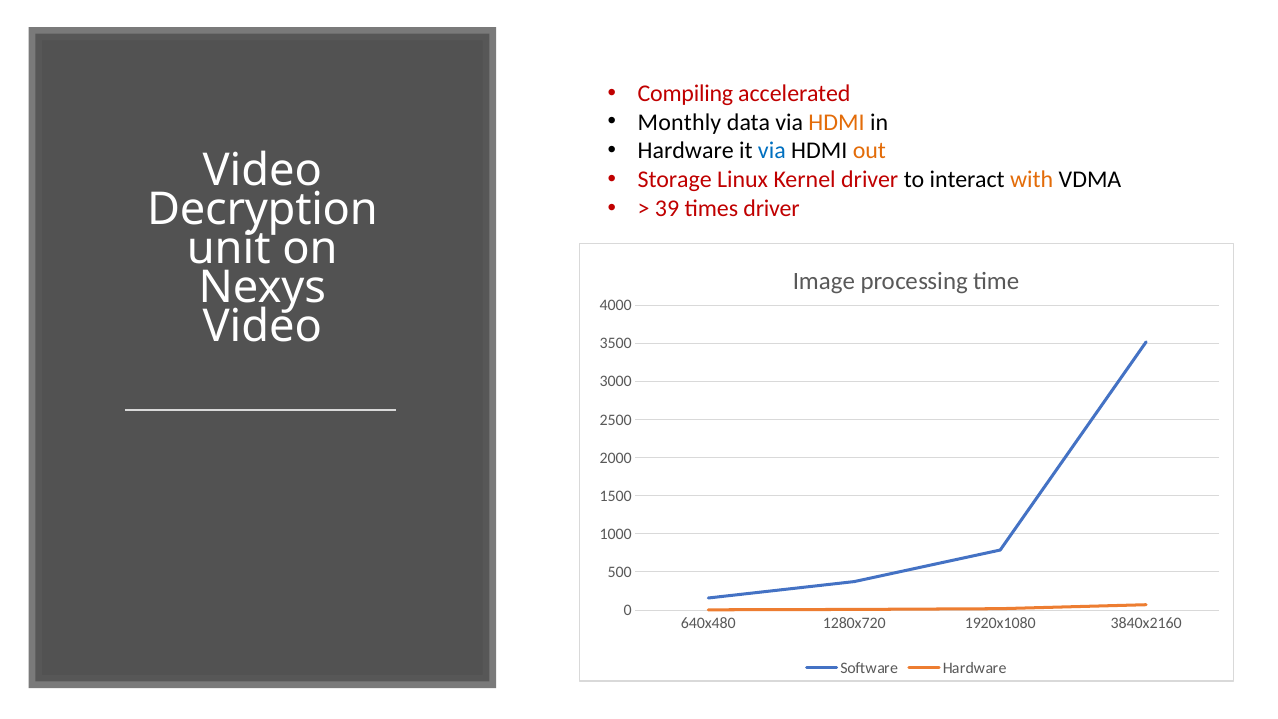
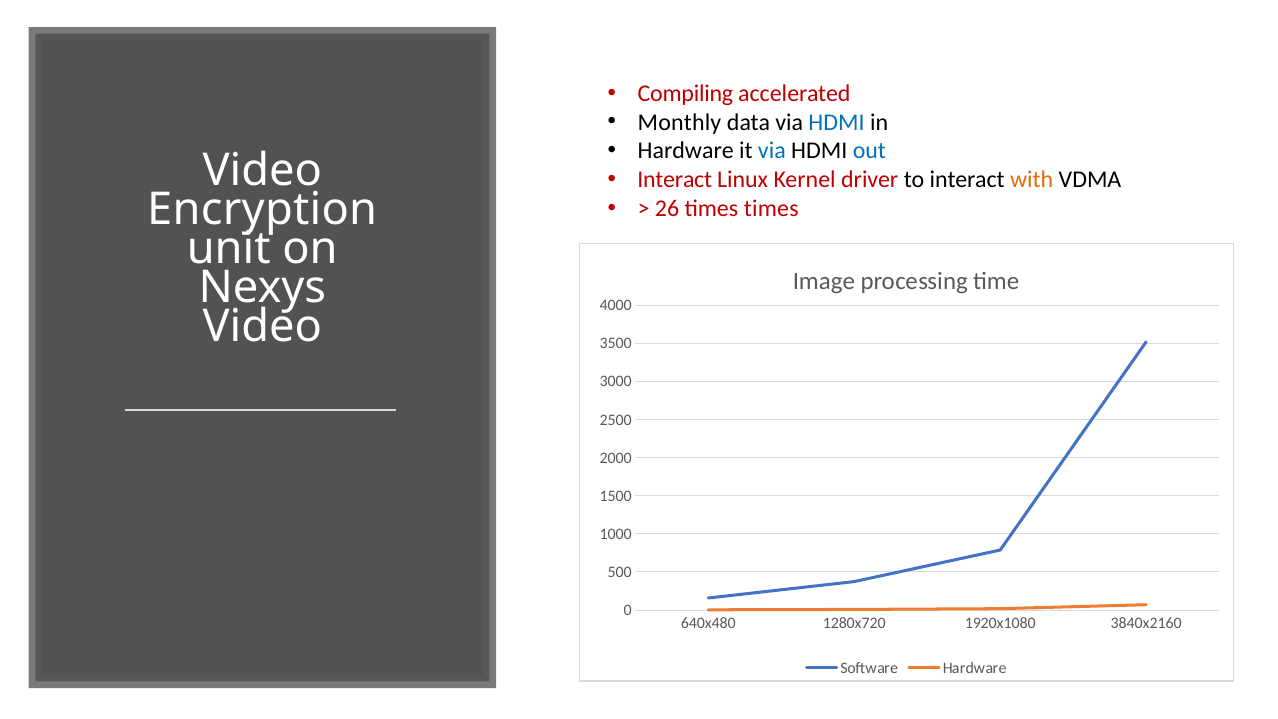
HDMI at (837, 122) colour: orange -> blue
out colour: orange -> blue
Storage at (675, 180): Storage -> Interact
39: 39 -> 26
times driver: driver -> times
Decryption: Decryption -> Encryption
